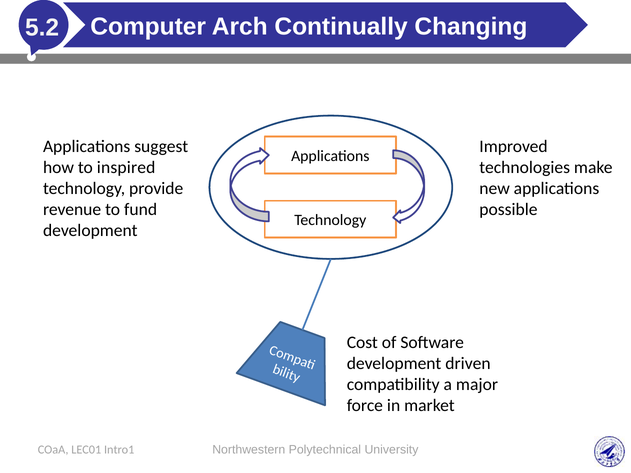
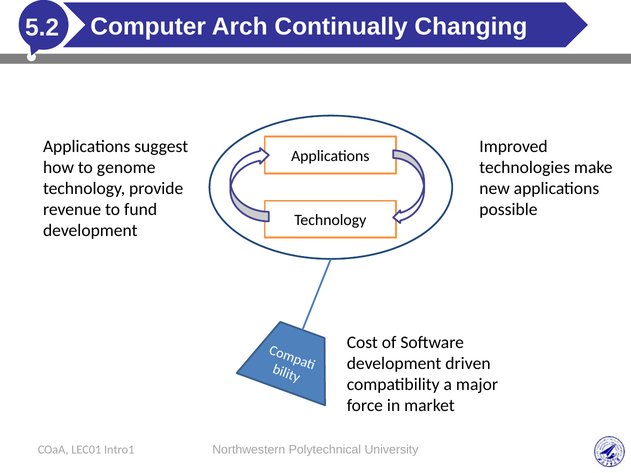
inspired: inspired -> genome
